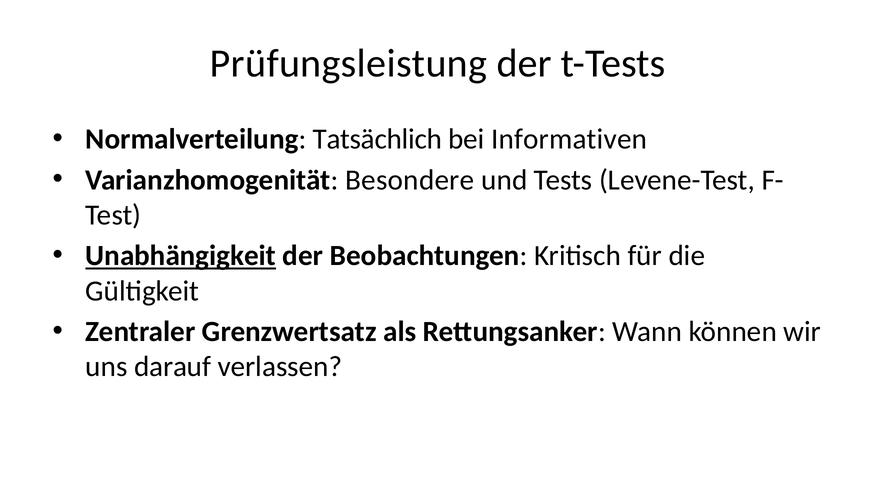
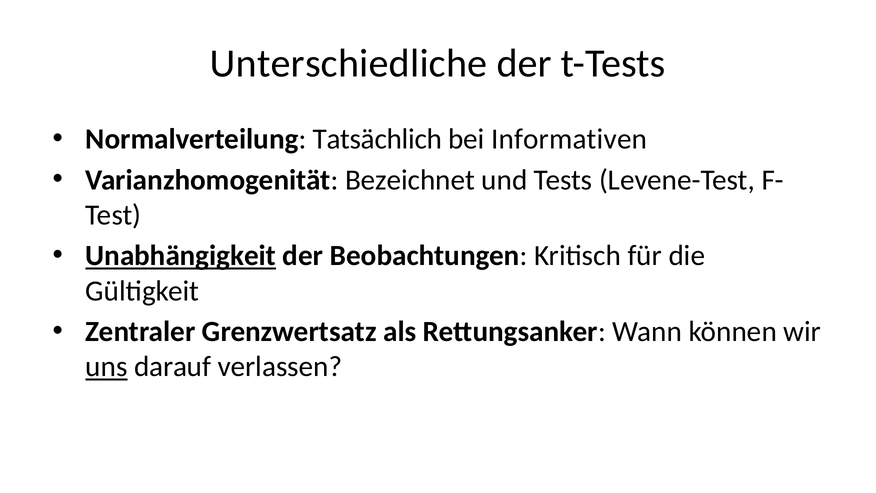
Prüfungsleistung: Prüfungsleistung -> Unterschiedliche
Besondere: Besondere -> Bezeichnet
uns underline: none -> present
